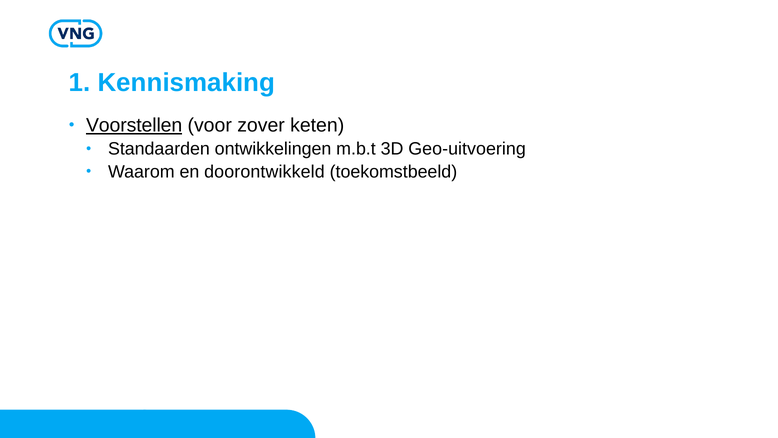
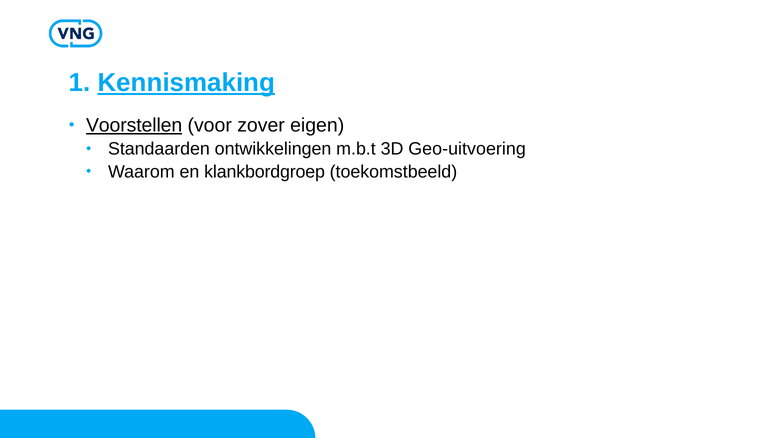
Kennismaking underline: none -> present
keten: keten -> eigen
doorontwikkeld: doorontwikkeld -> klankbordgroep
